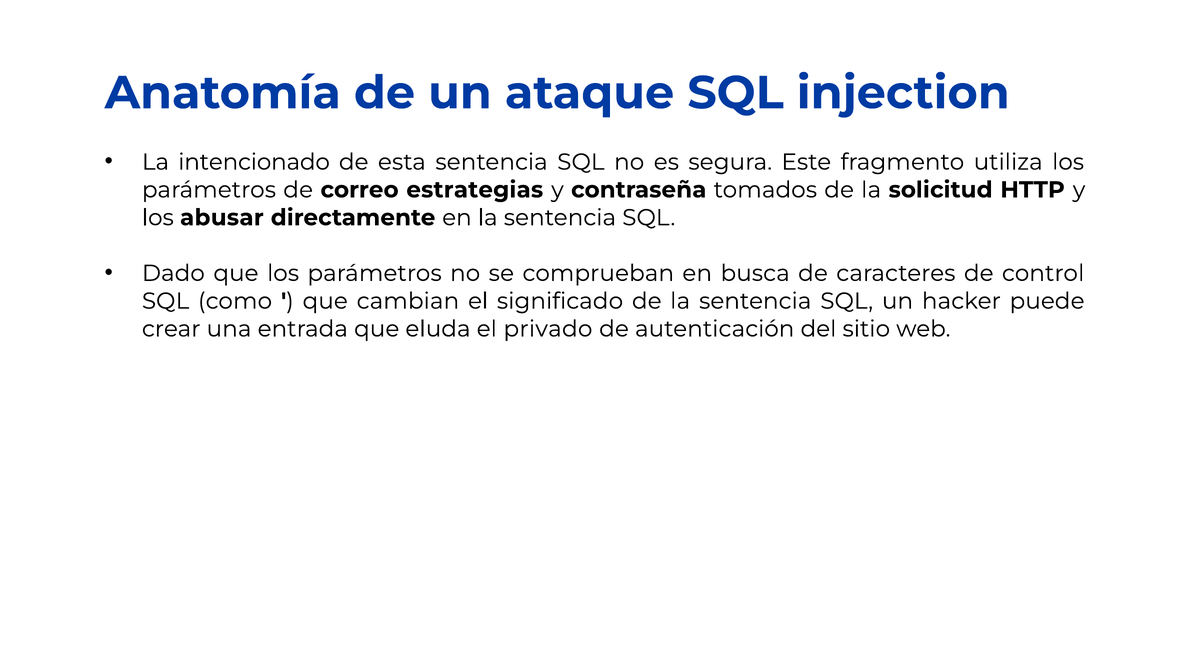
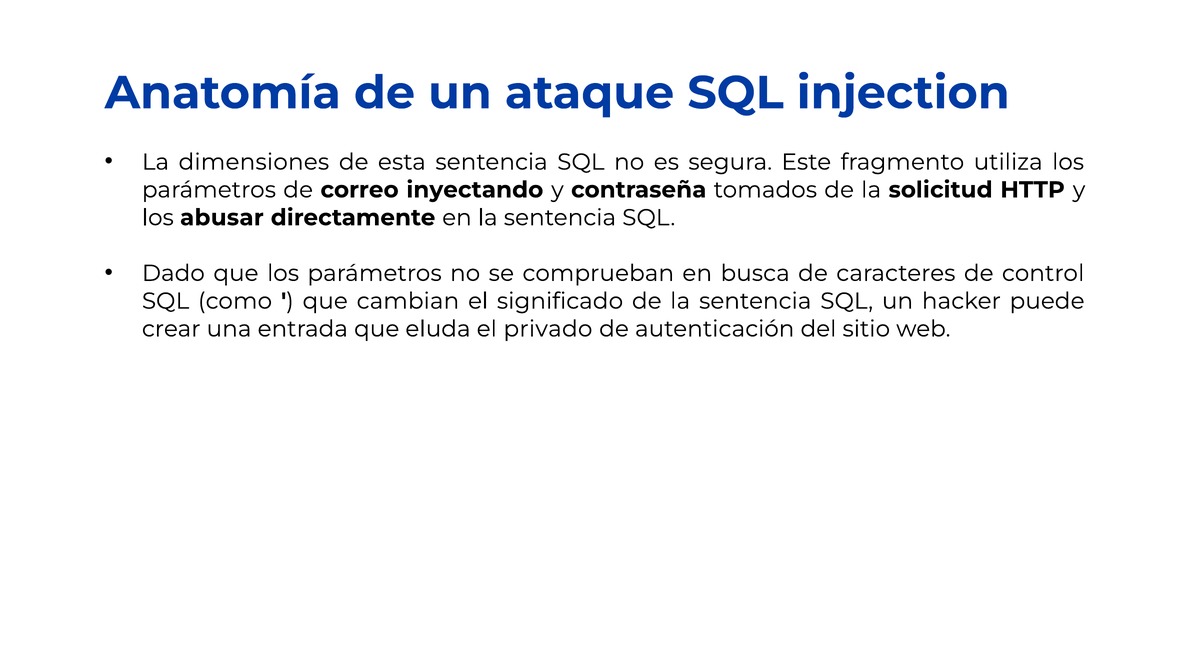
intencionado: intencionado -> dimensiones
estrategias: estrategias -> inyectando
